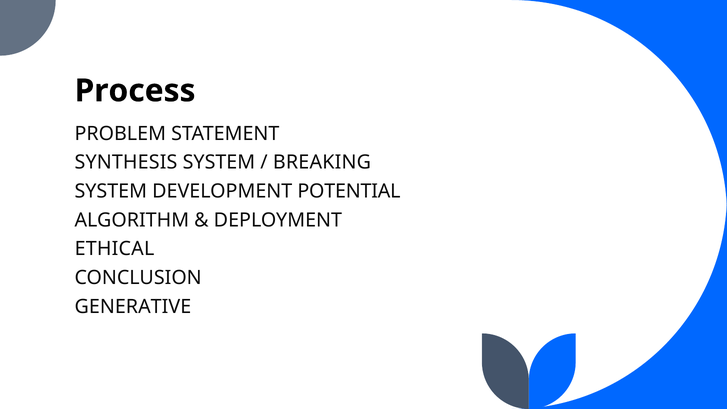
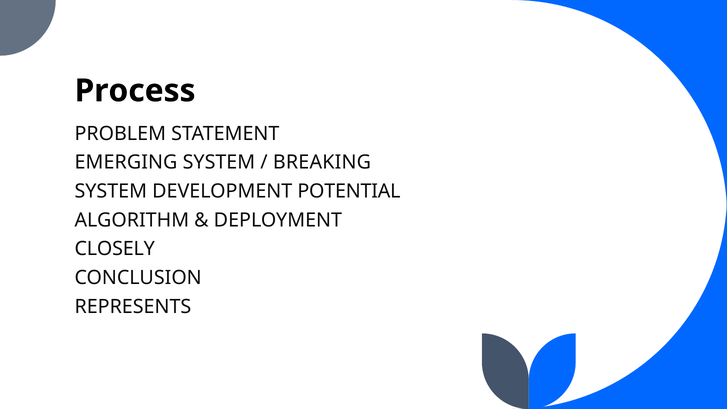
SYNTHESIS: SYNTHESIS -> EMERGING
ETHICAL: ETHICAL -> CLOSELY
GENERATIVE: GENERATIVE -> REPRESENTS
